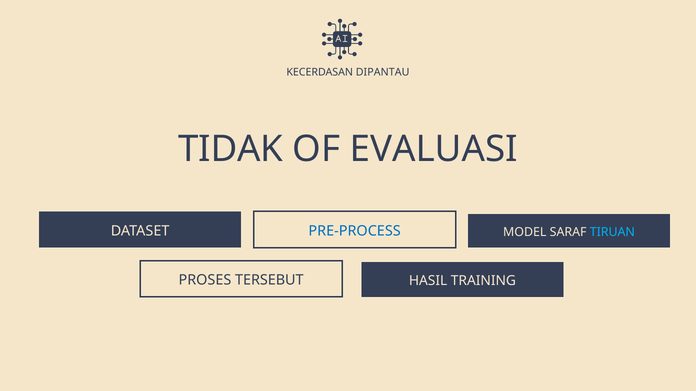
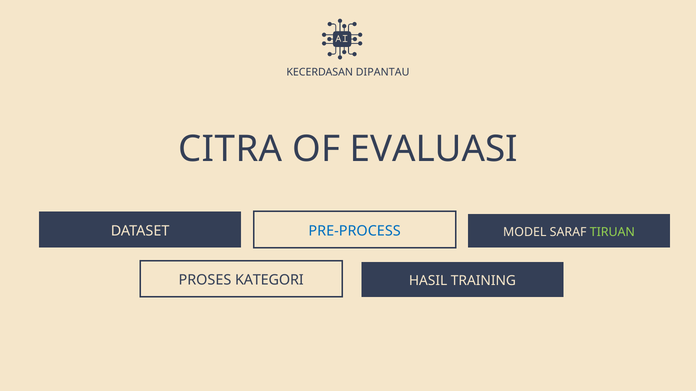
TIDAK: TIDAK -> CITRA
TIRUAN colour: light blue -> light green
TERSEBUT: TERSEBUT -> KATEGORI
